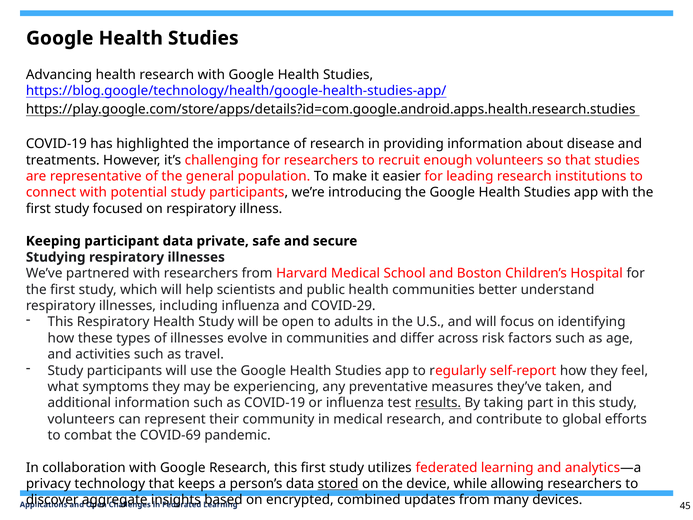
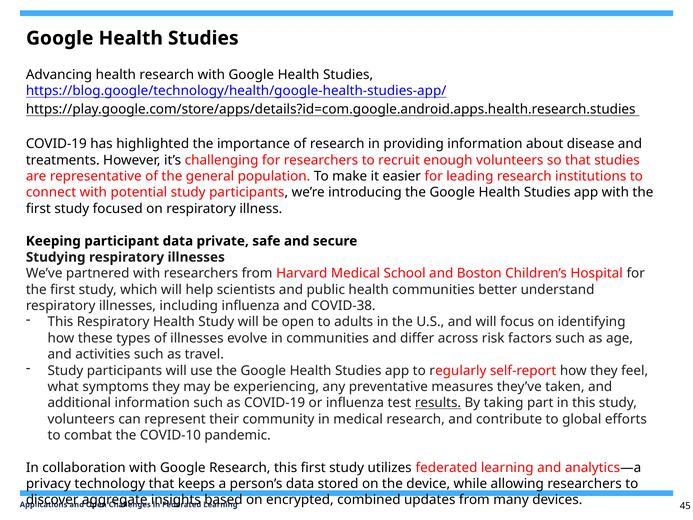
COVID-29: COVID-29 -> COVID-38
COVID-69: COVID-69 -> COVID-10
stored underline: present -> none
